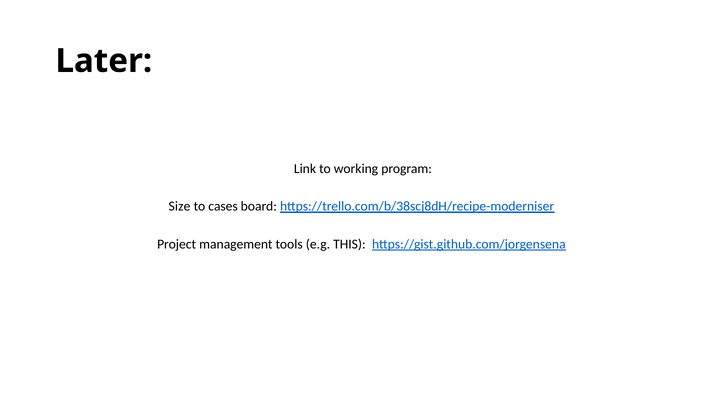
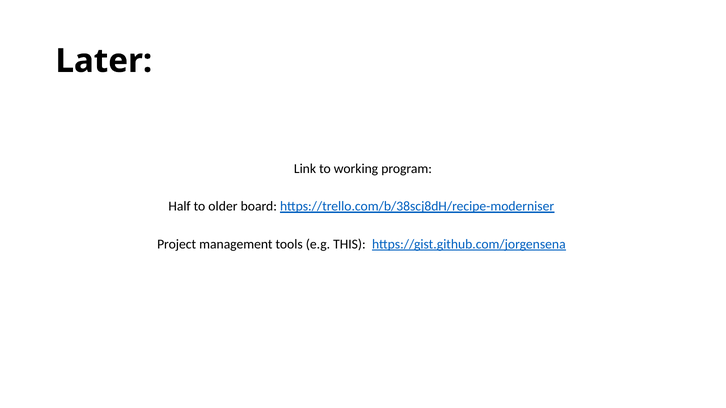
Size: Size -> Half
cases: cases -> older
